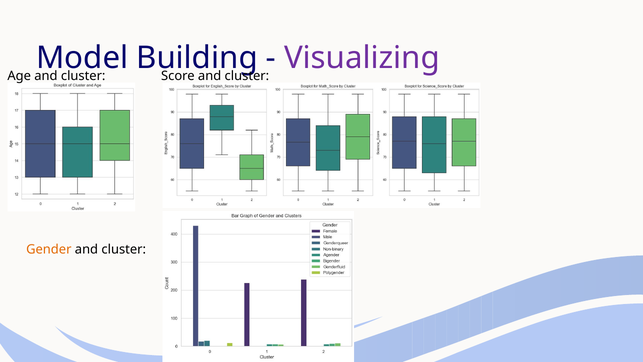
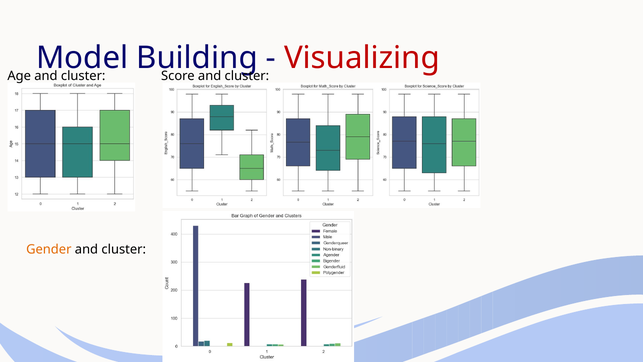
Visualizing colour: purple -> red
